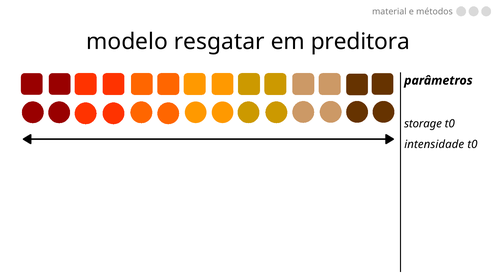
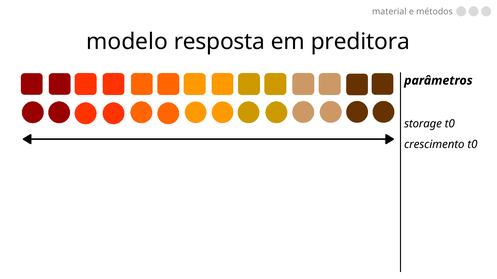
resgatar: resgatar -> resposta
intensidade: intensidade -> crescimento
